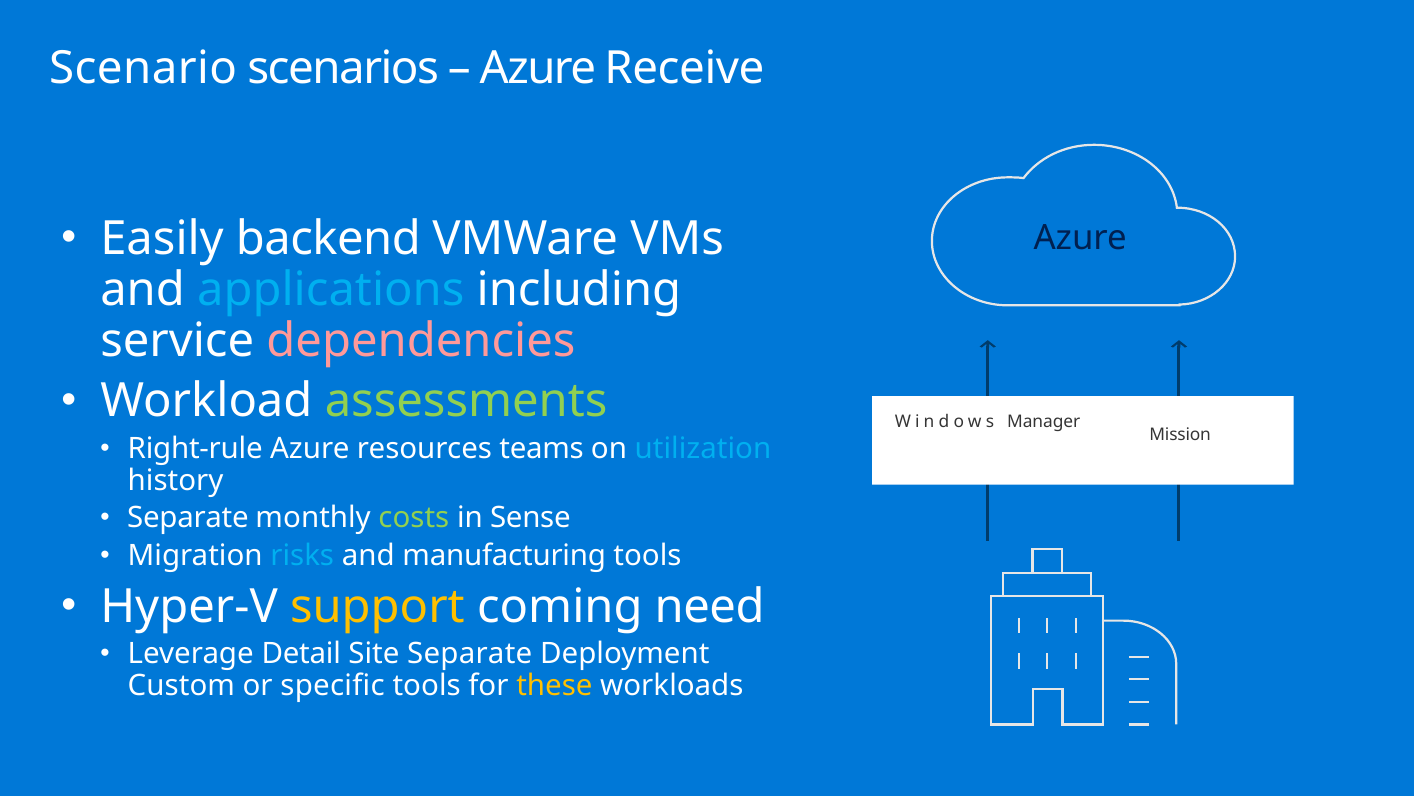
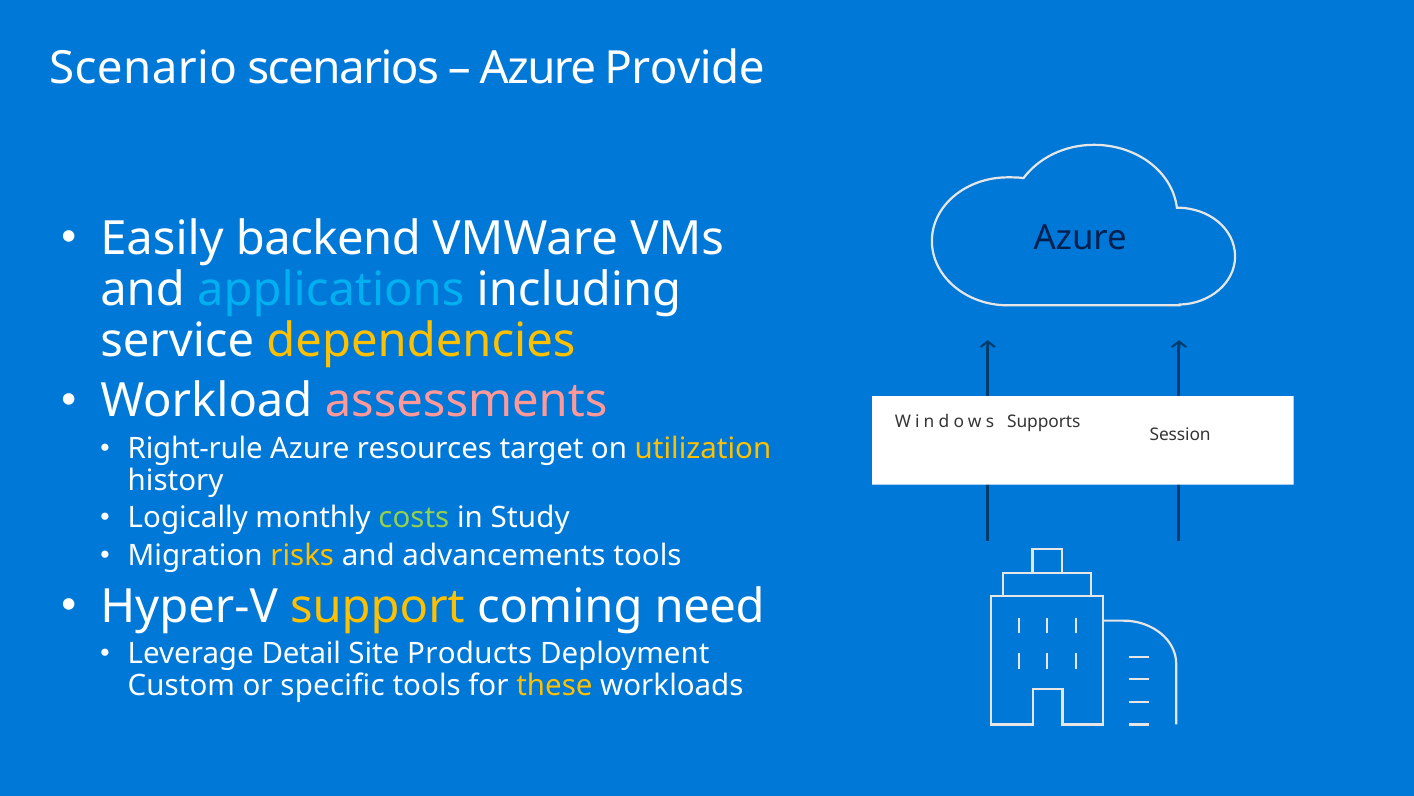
Receive: Receive -> Provide
dependencies colour: pink -> yellow
assessments colour: light green -> pink
Manager: Manager -> Supports
Mission: Mission -> Session
teams: teams -> target
utilization colour: light blue -> yellow
Separate at (188, 518): Separate -> Logically
Sense: Sense -> Study
risks colour: light blue -> yellow
manufacturing: manufacturing -> advancements
Site Separate: Separate -> Products
